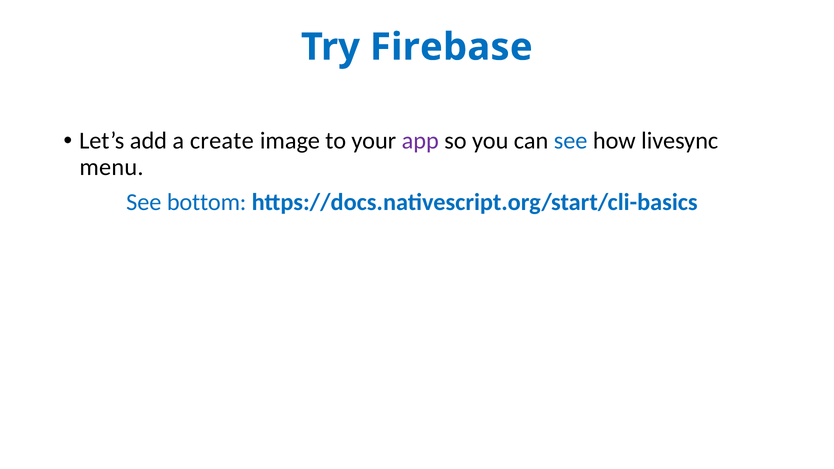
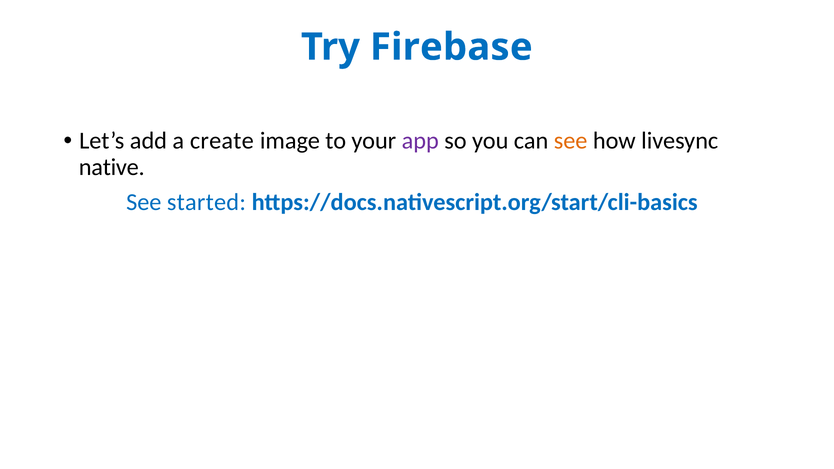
see at (571, 141) colour: blue -> orange
menu: menu -> native
bottom: bottom -> started
